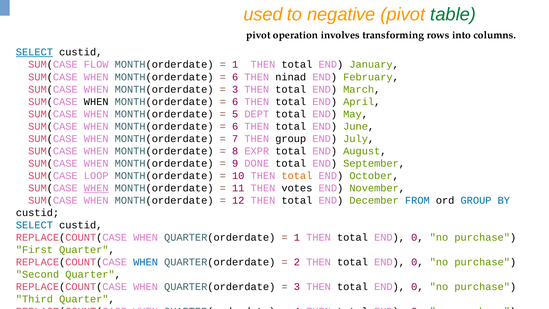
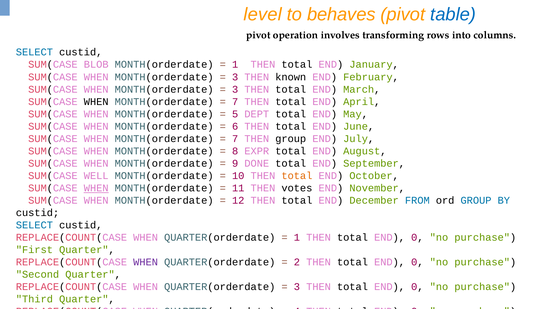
used: used -> level
negative: negative -> behaves
table colour: green -> blue
SELECT at (34, 52) underline: present -> none
FLOW: FLOW -> BLOB
6 at (235, 77): 6 -> 3
ninad: ninad -> known
6 at (235, 102): 6 -> 7
LOOP: LOOP -> WELL
WHEN at (146, 262) colour: blue -> purple
